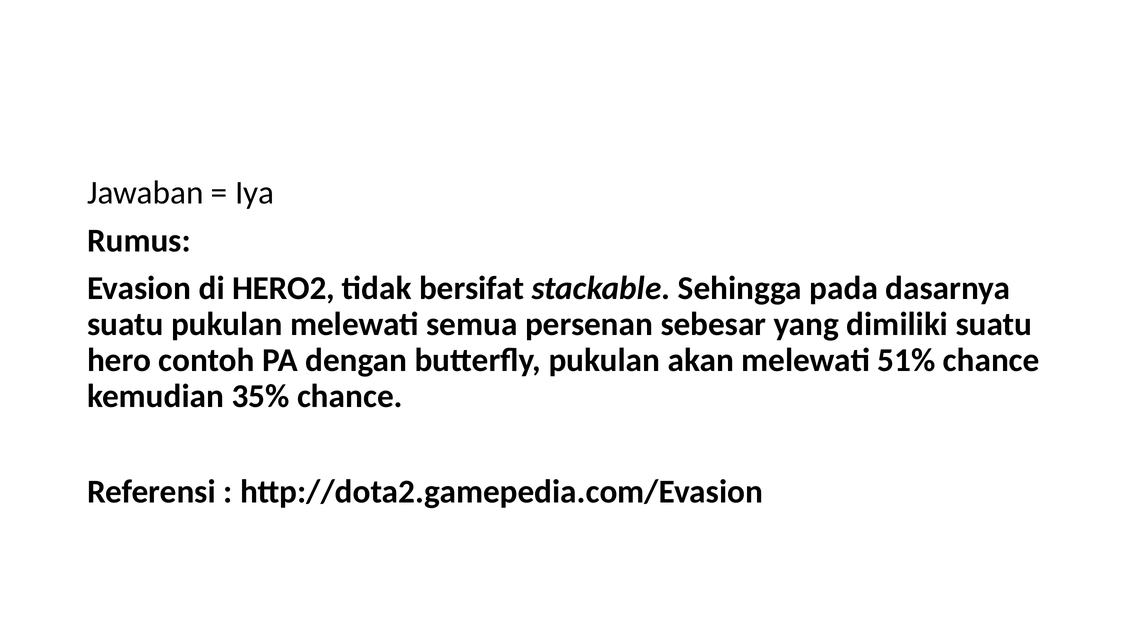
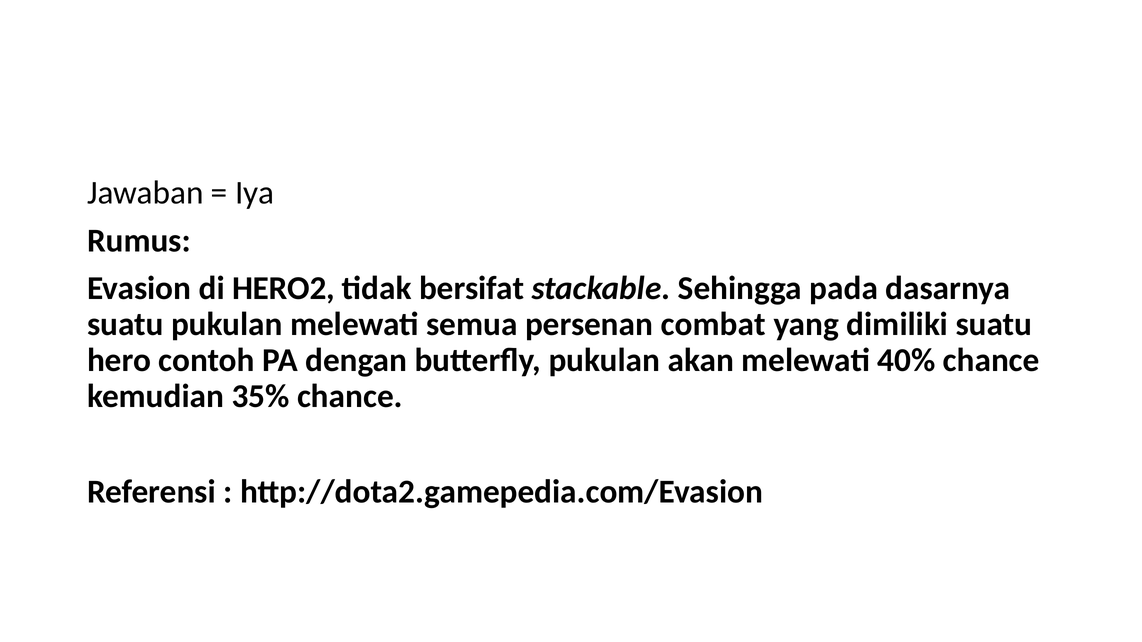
sebesar: sebesar -> combat
51%: 51% -> 40%
